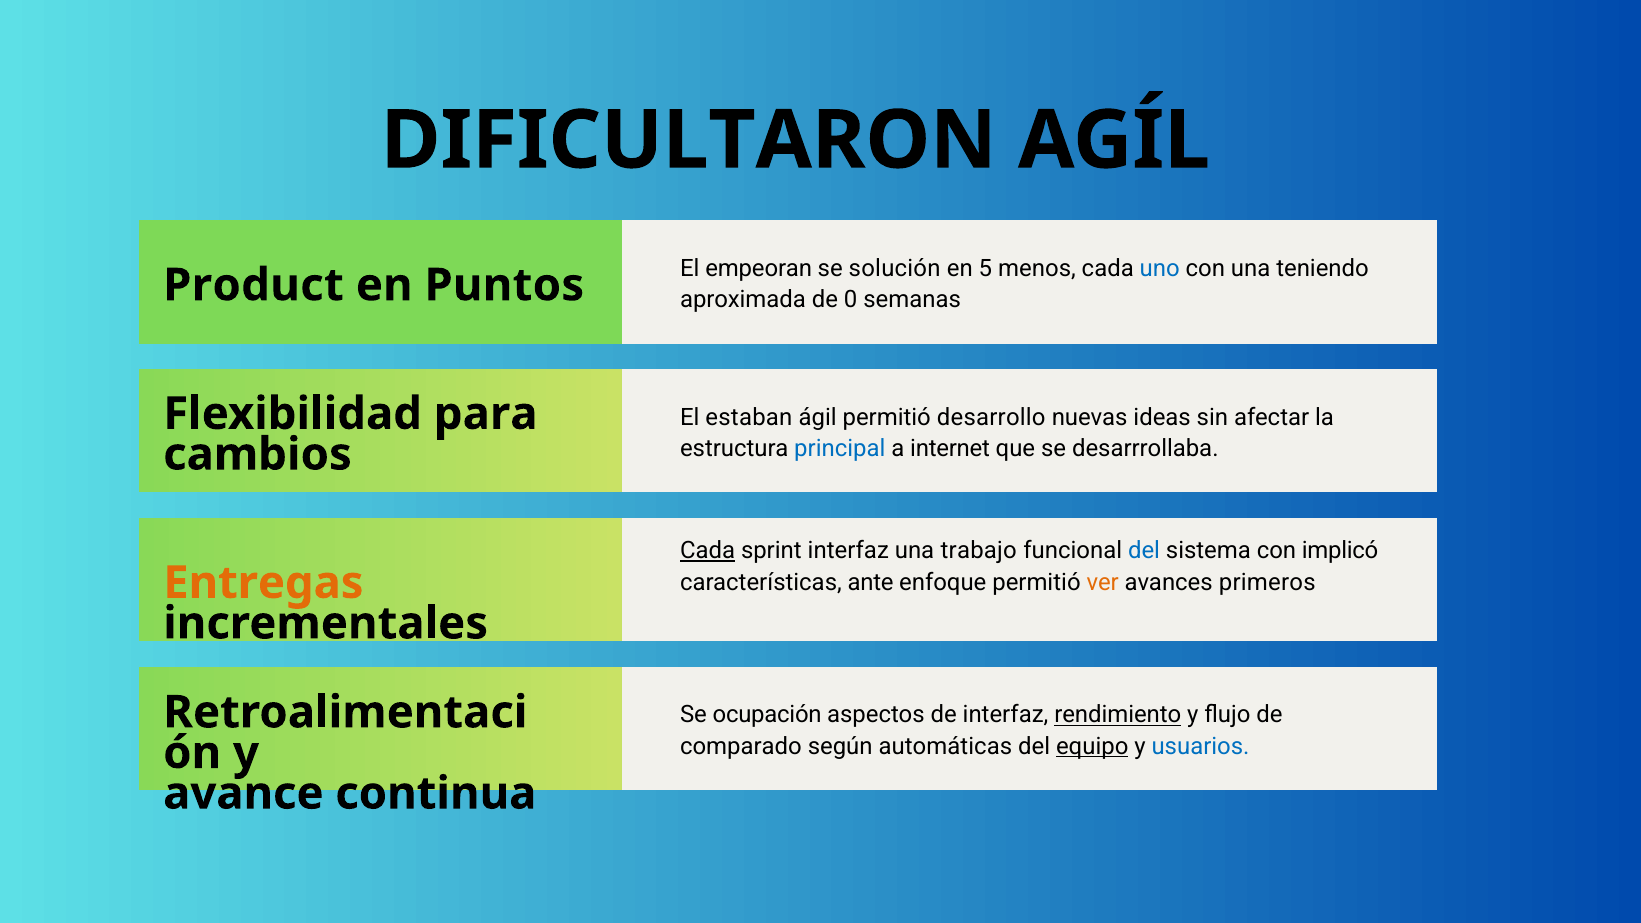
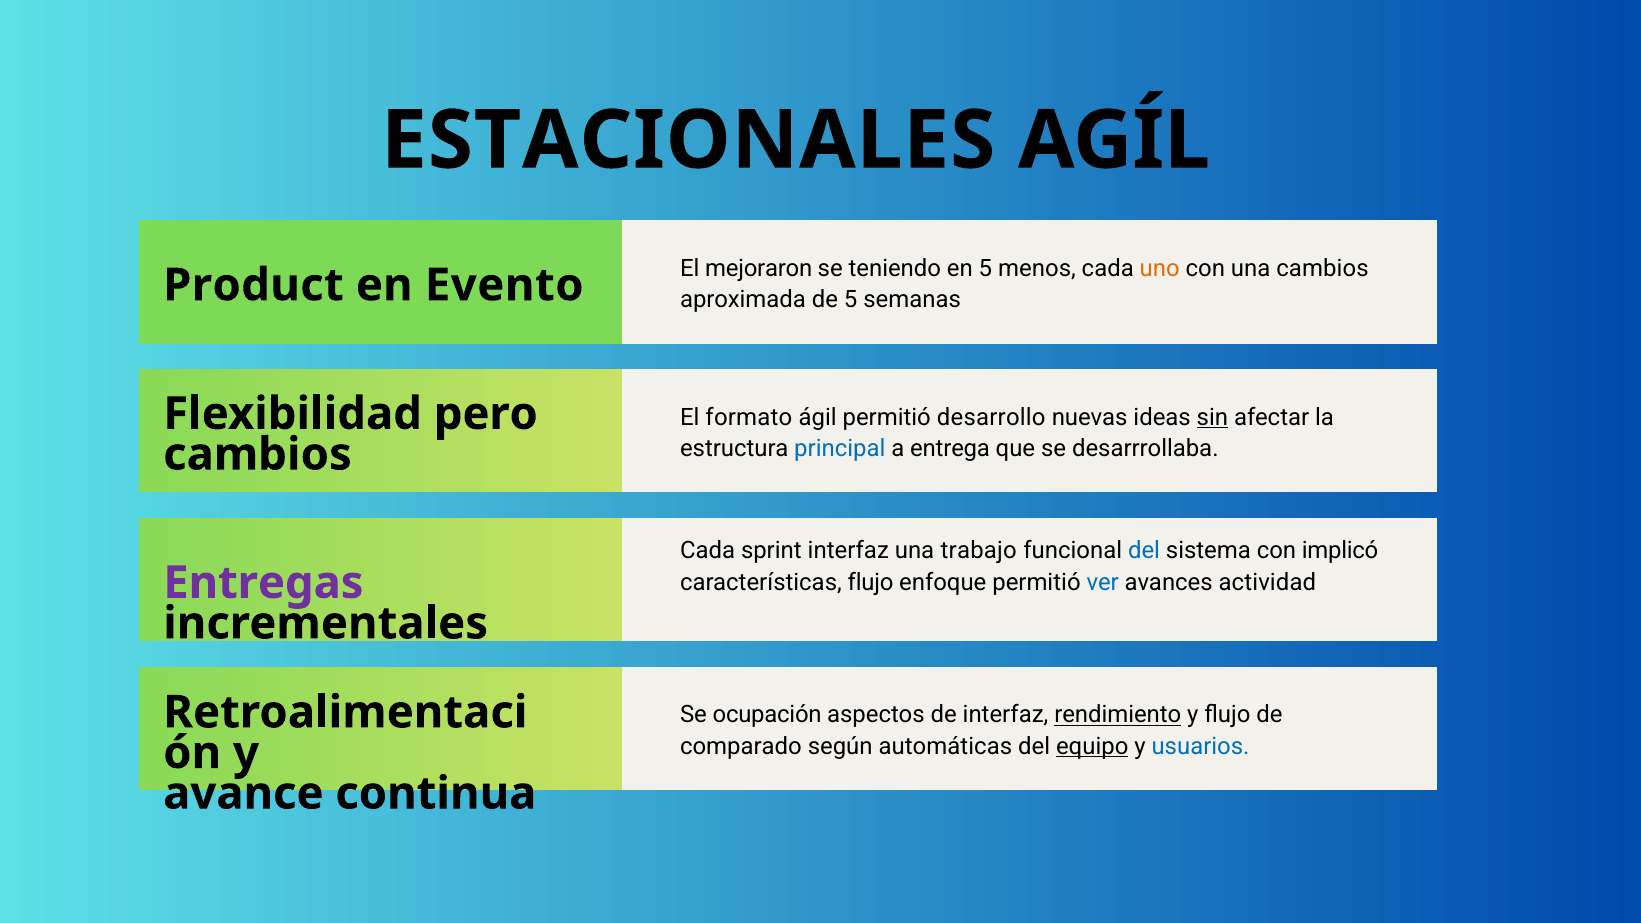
DIFICULTARON: DIFICULTARON -> ESTACIONALES
empeoran: empeoran -> mejoraron
solución: solución -> teniendo
uno colour: blue -> orange
una teniendo: teniendo -> cambios
Puntos: Puntos -> Evento
de 0: 0 -> 5
para: para -> pero
estaban: estaban -> formato
sin underline: none -> present
internet: internet -> entrega
Cada at (708, 551) underline: present -> none
características ante: ante -> flujo
ver colour: orange -> blue
primeros: primeros -> actividad
Entregas colour: orange -> purple
